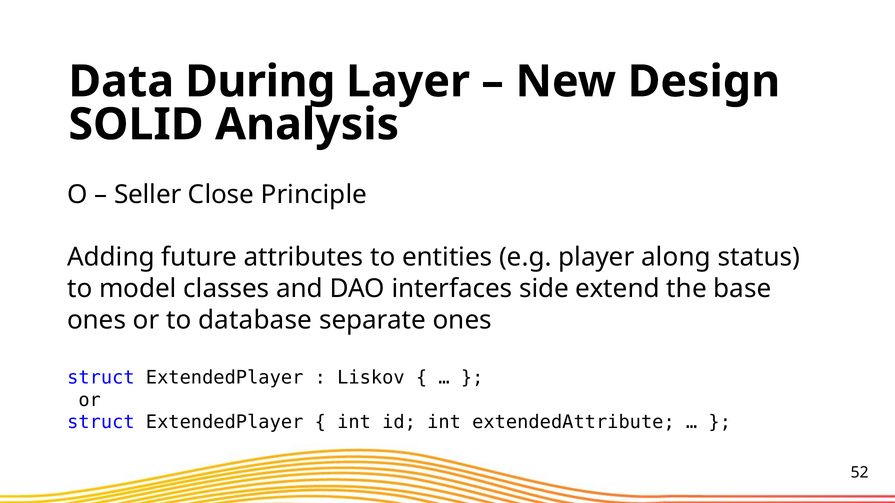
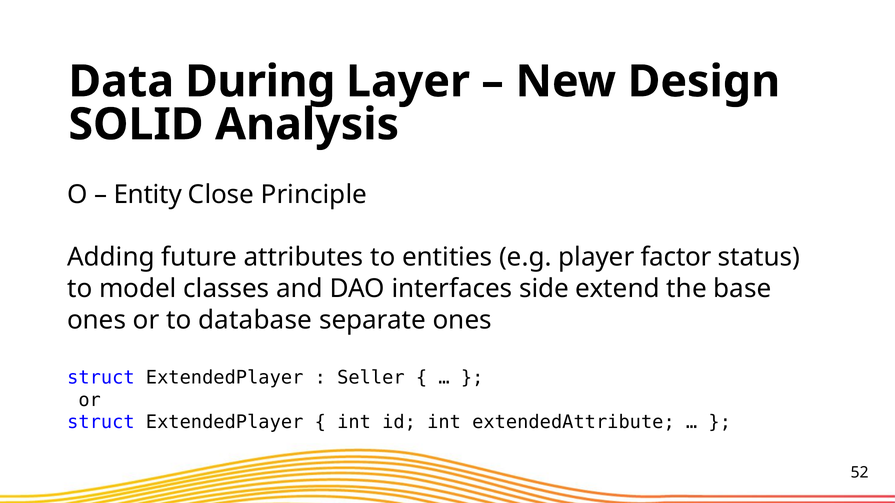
Seller: Seller -> Entity
along: along -> factor
Liskov: Liskov -> Seller
